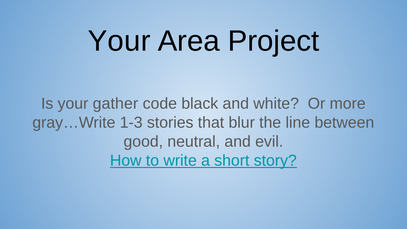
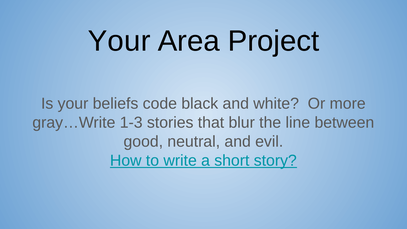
gather: gather -> beliefs
